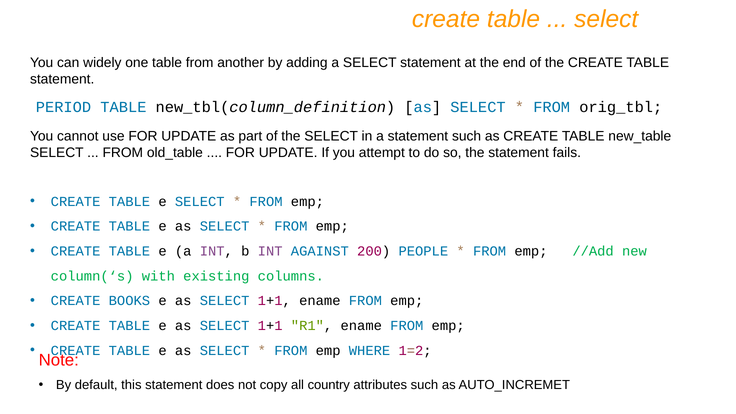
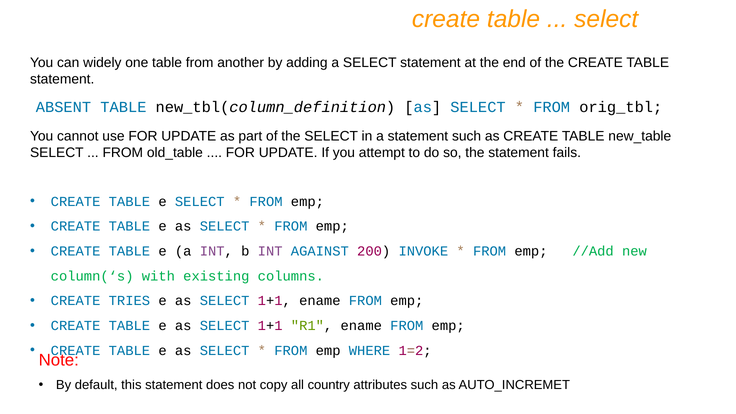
PERIOD: PERIOD -> ABSENT
PEOPLE: PEOPLE -> INVOKE
BOOKS: BOOKS -> TRIES
